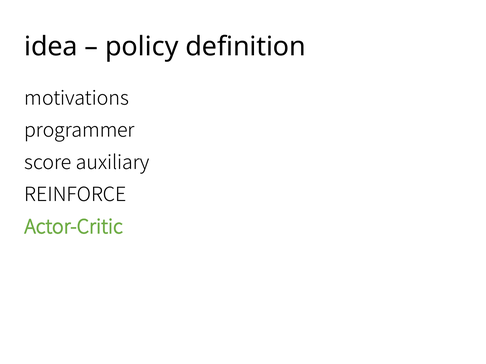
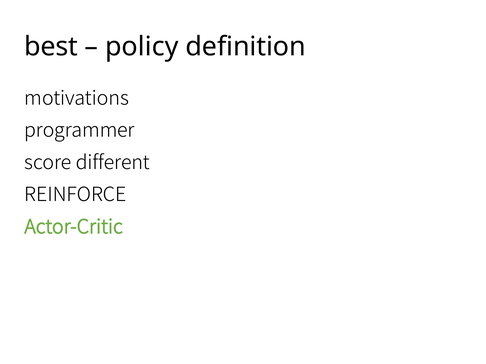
idea: idea -> best
auxiliary: auxiliary -> different
